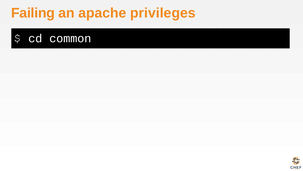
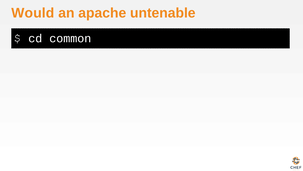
Failing: Failing -> Would
privileges: privileges -> untenable
